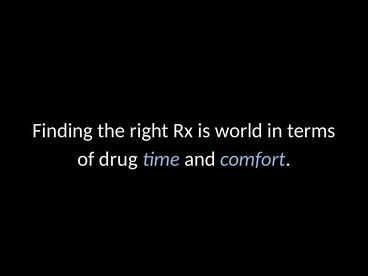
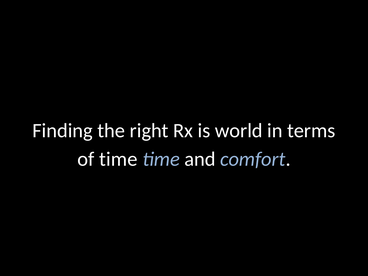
of drug: drug -> time
